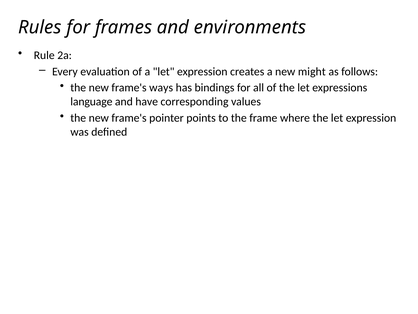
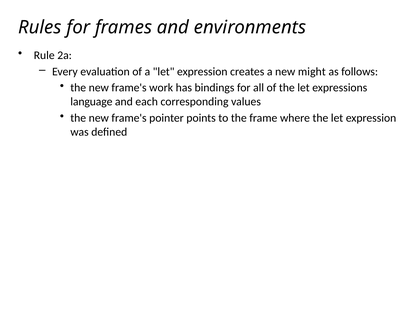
ways: ways -> work
have: have -> each
